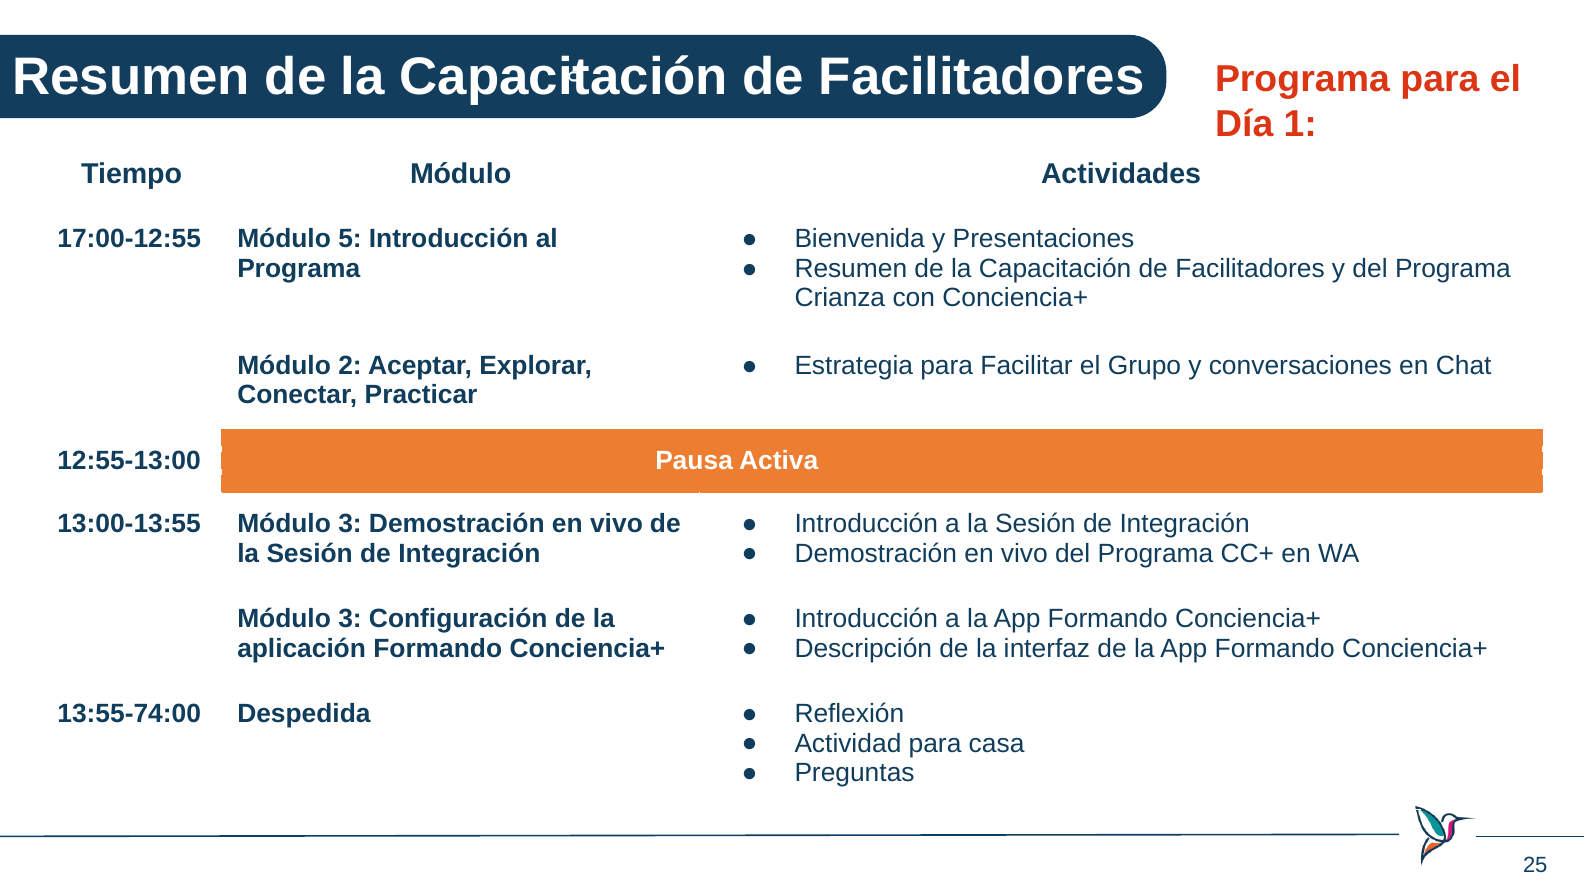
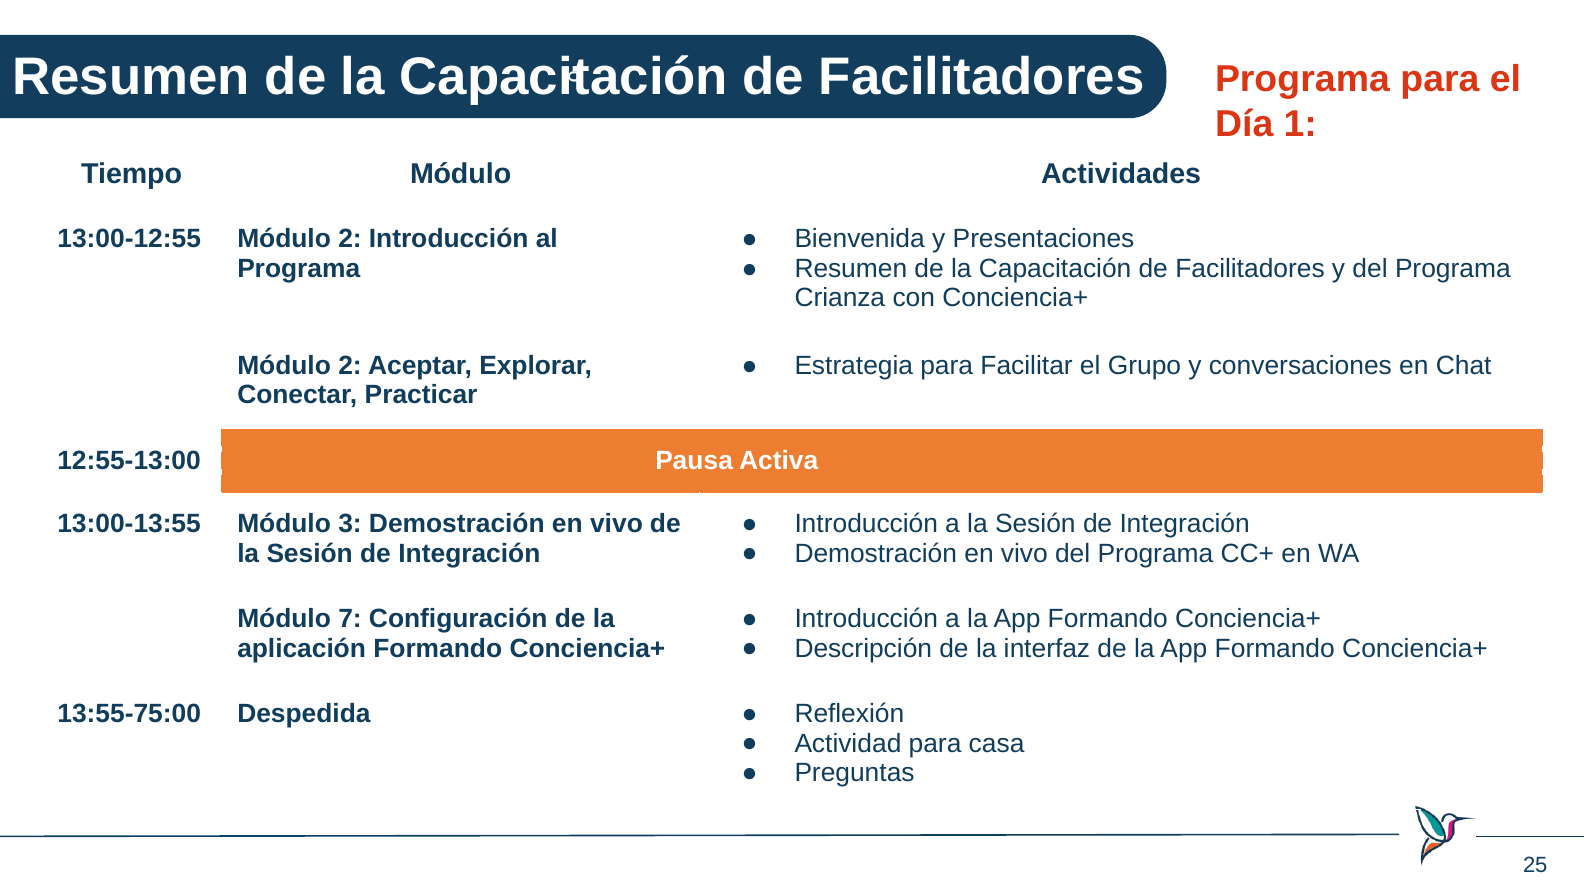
17:00-12:55: 17:00-12:55 -> 13:00-12:55
5 at (350, 239): 5 -> 2
3 at (350, 619): 3 -> 7
13:55-74:00: 13:55-74:00 -> 13:55-75:00
